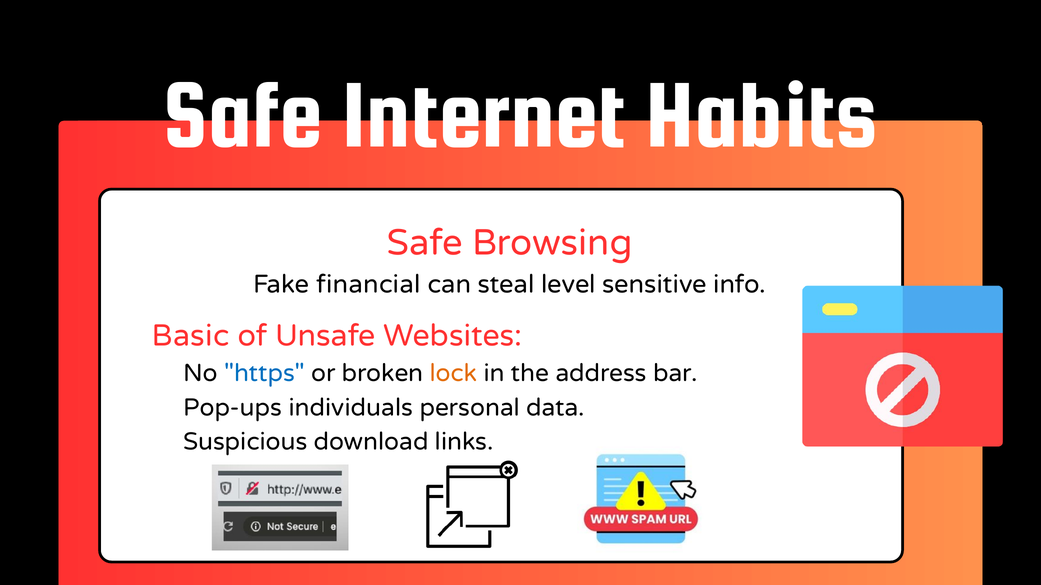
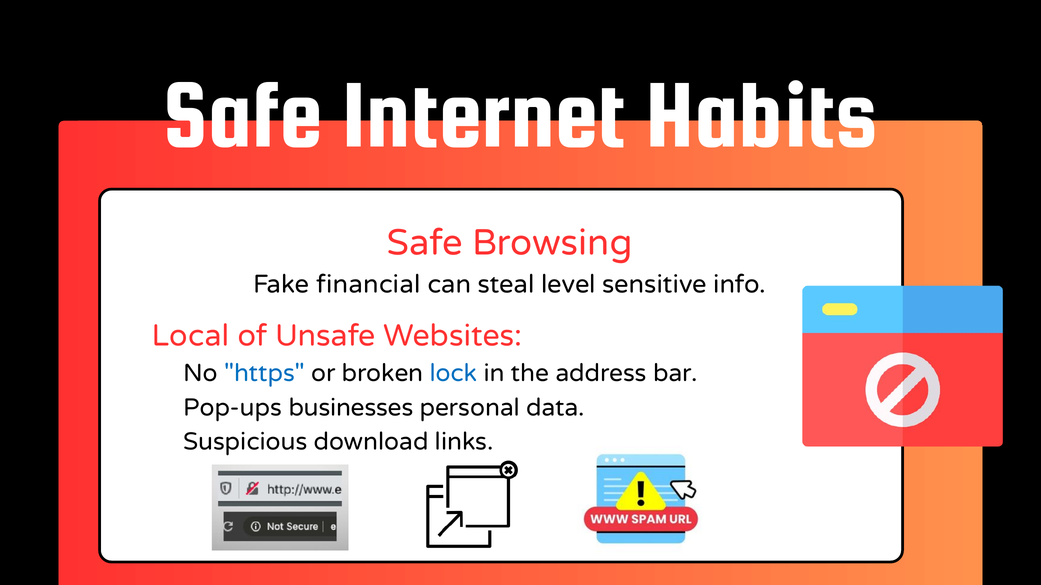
Basic: Basic -> Local
lock colour: orange -> blue
individuals: individuals -> businesses
